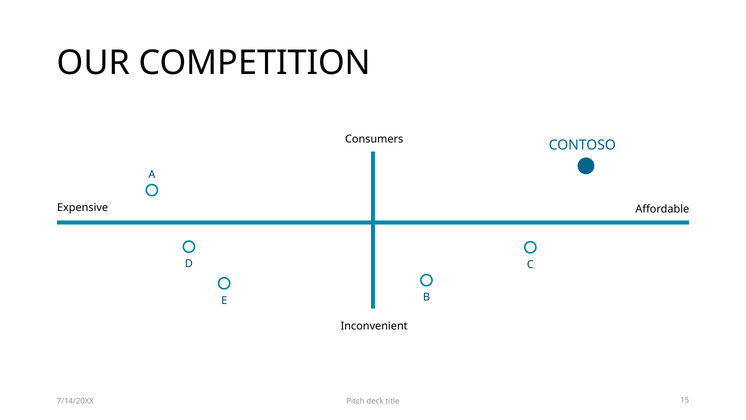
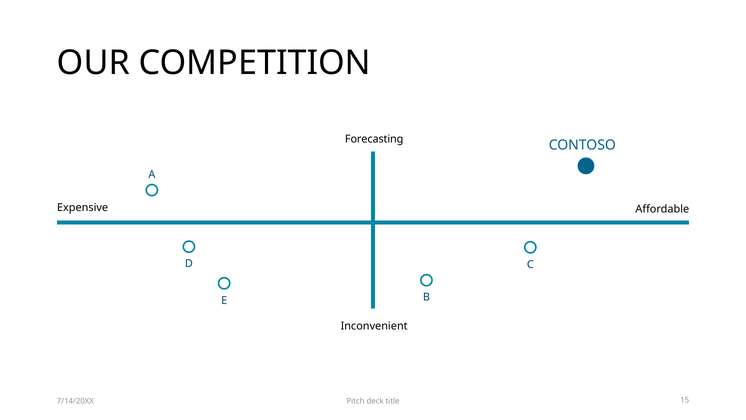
Consumers: Consumers -> Forecasting
